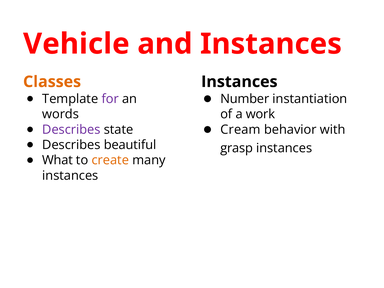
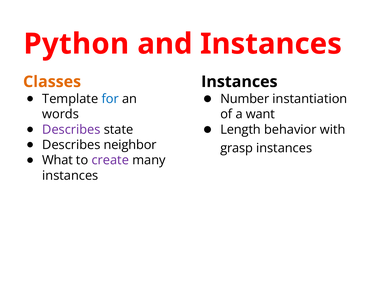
Vehicle: Vehicle -> Python
for colour: purple -> blue
work: work -> want
Cream: Cream -> Length
beautiful: beautiful -> neighbor
create colour: orange -> purple
